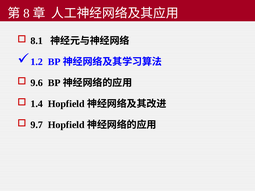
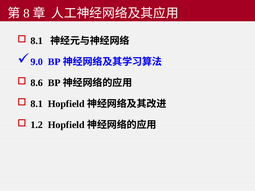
1.2: 1.2 -> 9.0
9.6: 9.6 -> 8.6
1.4 at (37, 104): 1.4 -> 8.1
9.7: 9.7 -> 1.2
